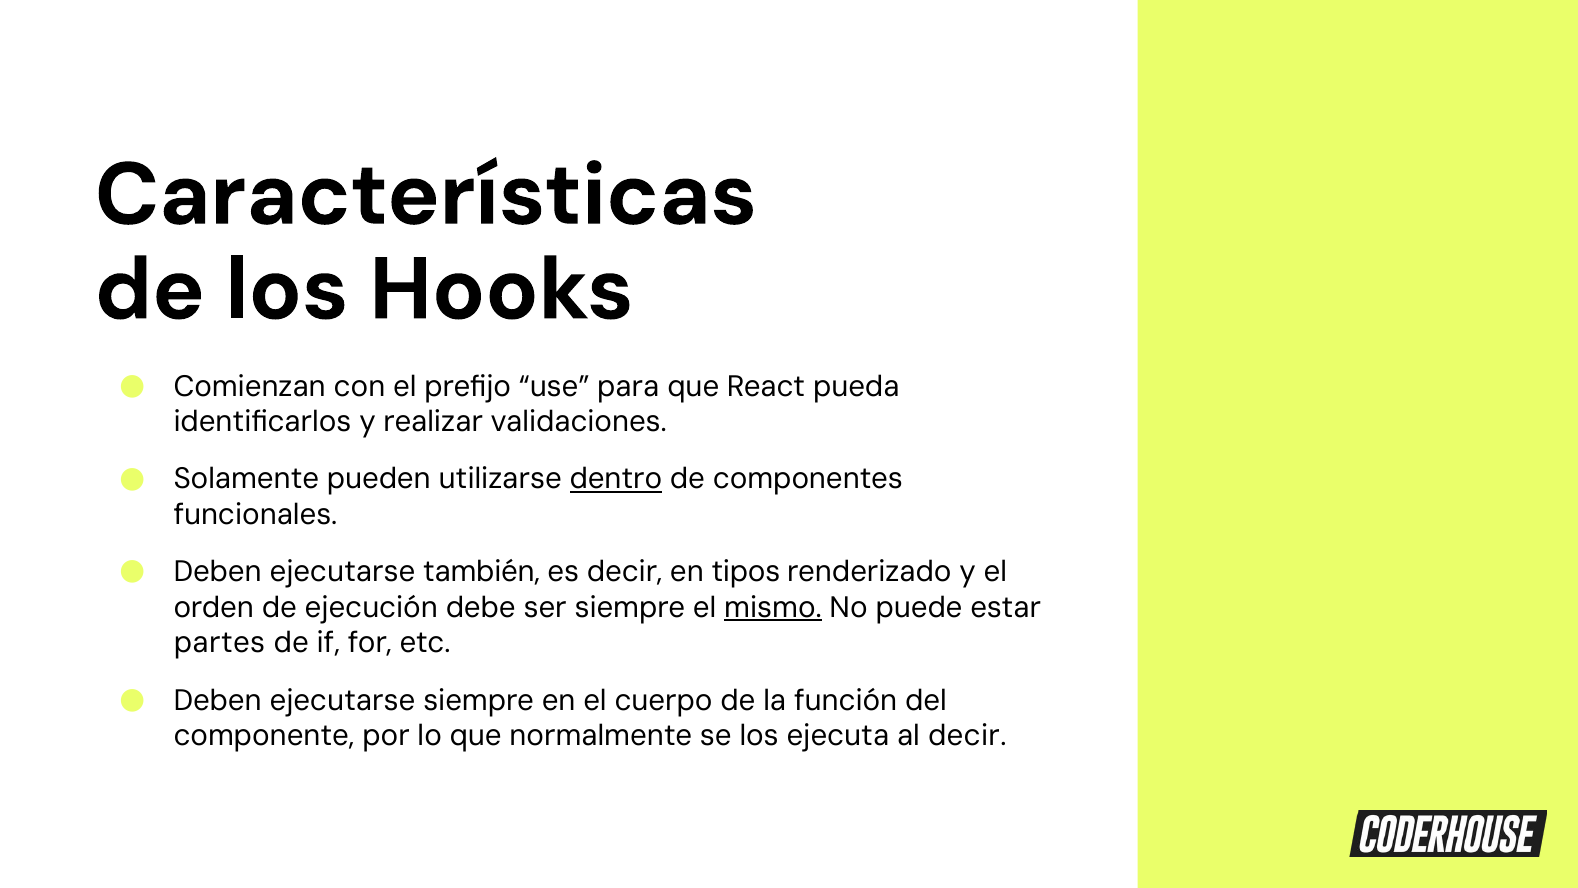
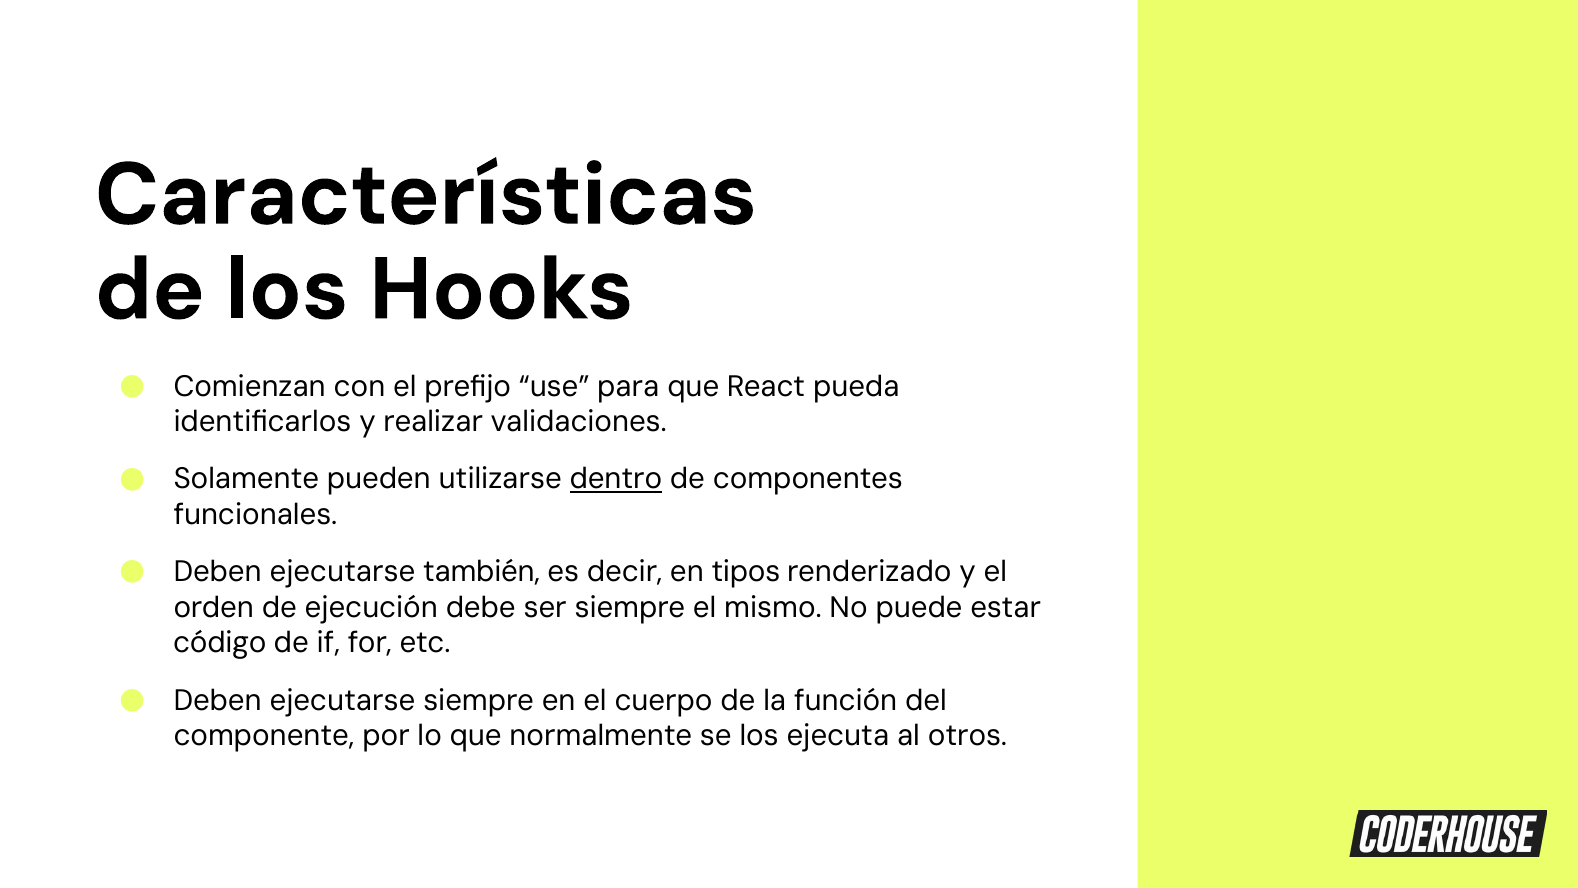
mismo underline: present -> none
partes: partes -> código
al decir: decir -> otros
